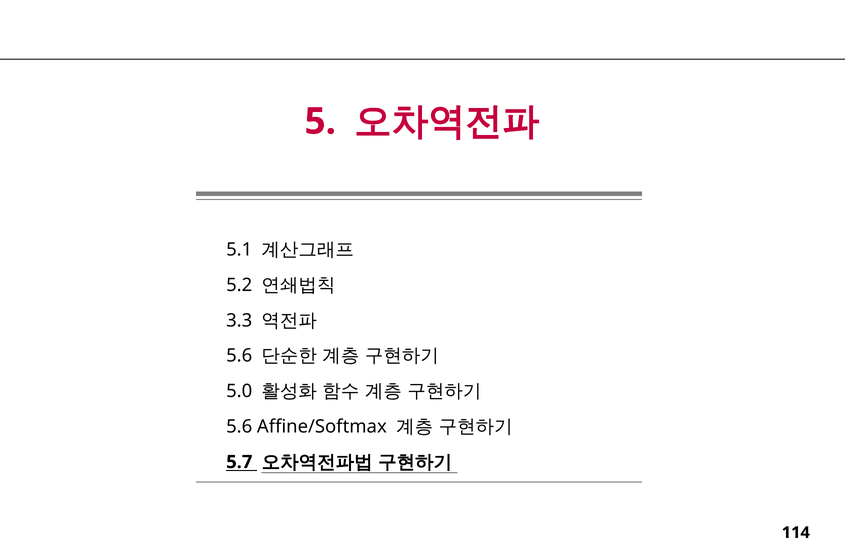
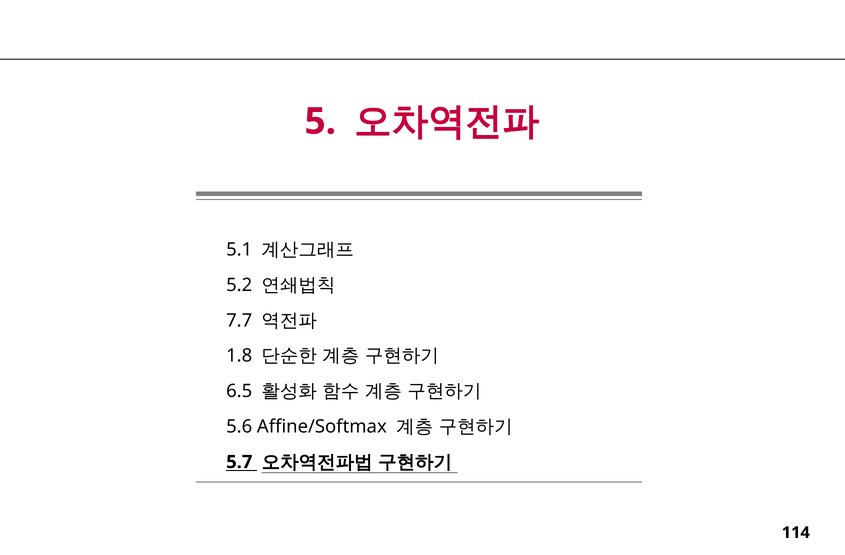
3.3: 3.3 -> 7.7
5.6 at (239, 356): 5.6 -> 1.8
5.0: 5.0 -> 6.5
